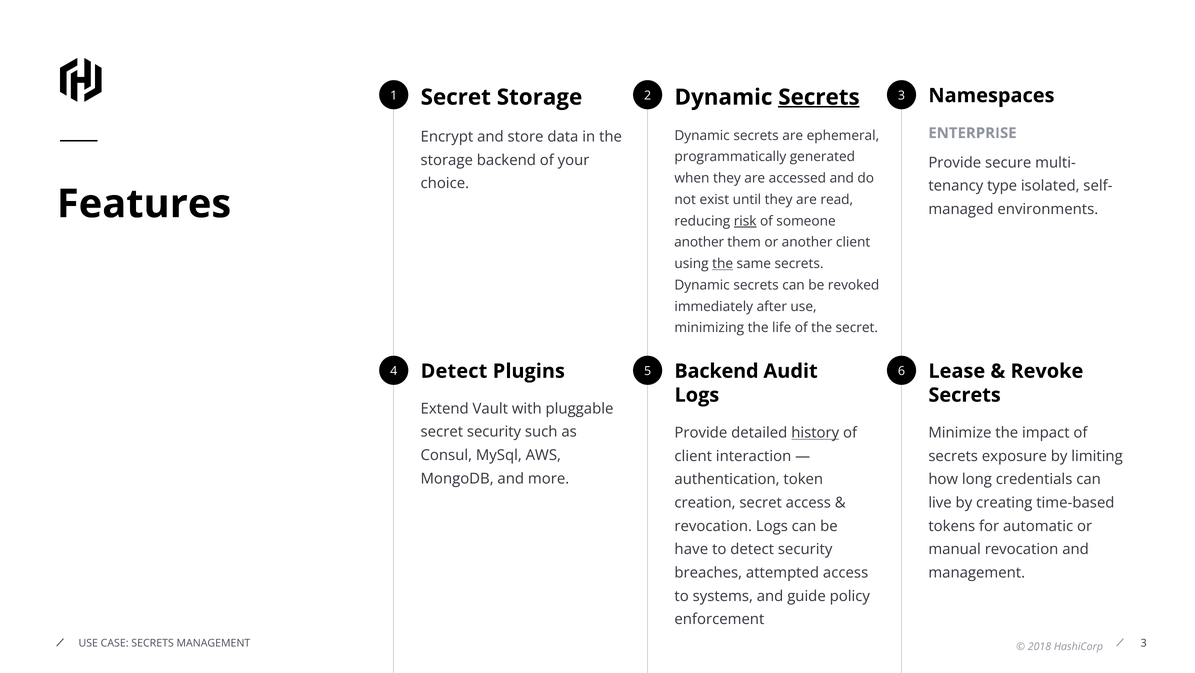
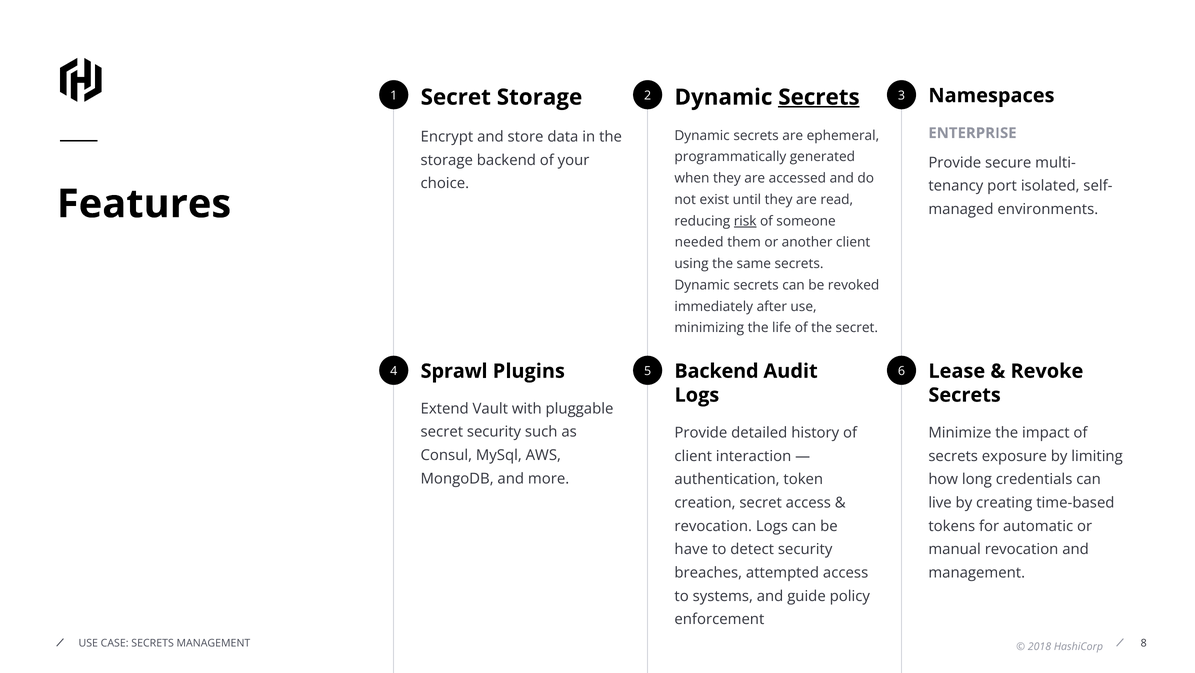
type: type -> port
another at (699, 242): another -> needed
the at (723, 264) underline: present -> none
Detect at (454, 371): Detect -> Sprawl
history underline: present -> none
MANAGEMENT 3: 3 -> 8
